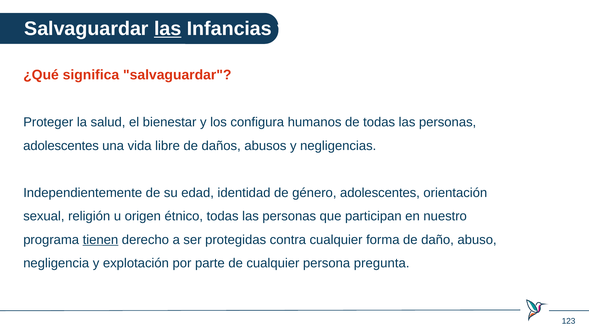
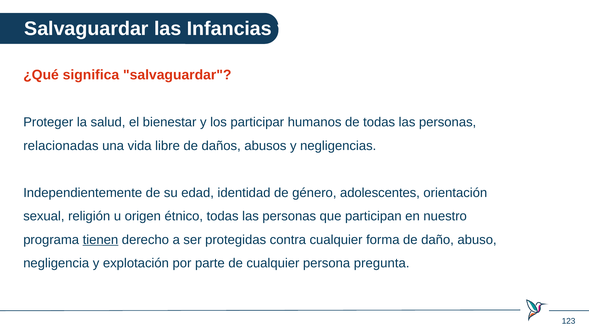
las at (168, 29) underline: present -> none
configura: configura -> participar
adolescentes at (61, 146): adolescentes -> relacionadas
